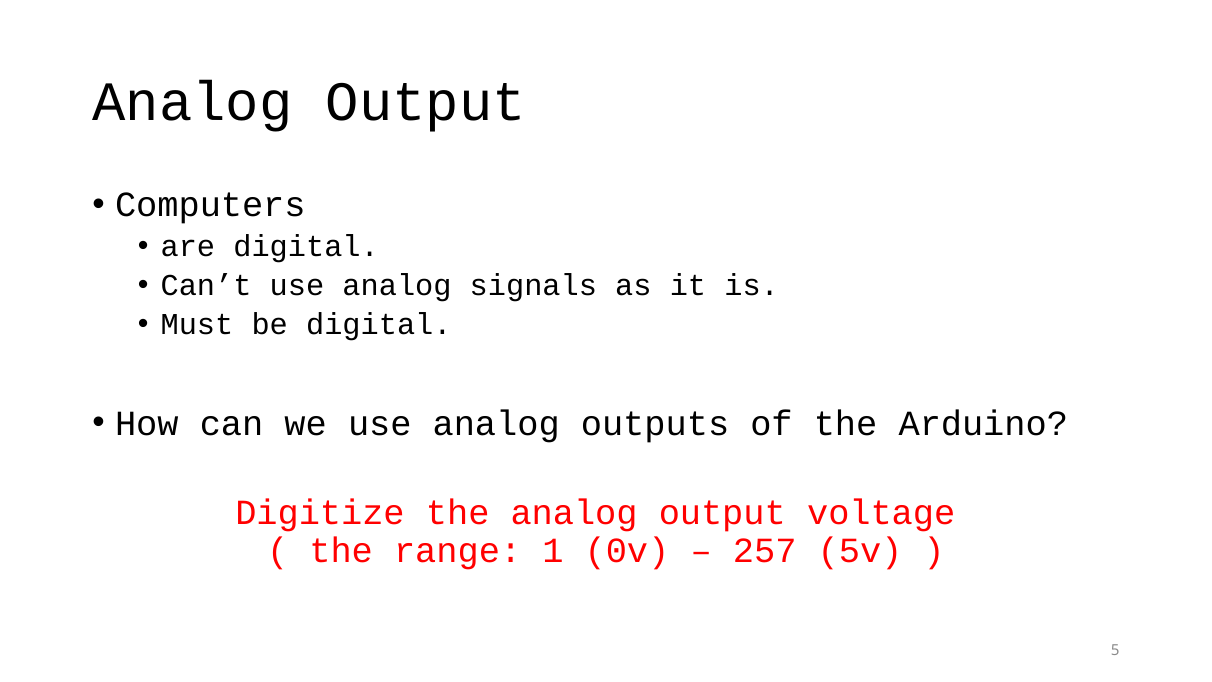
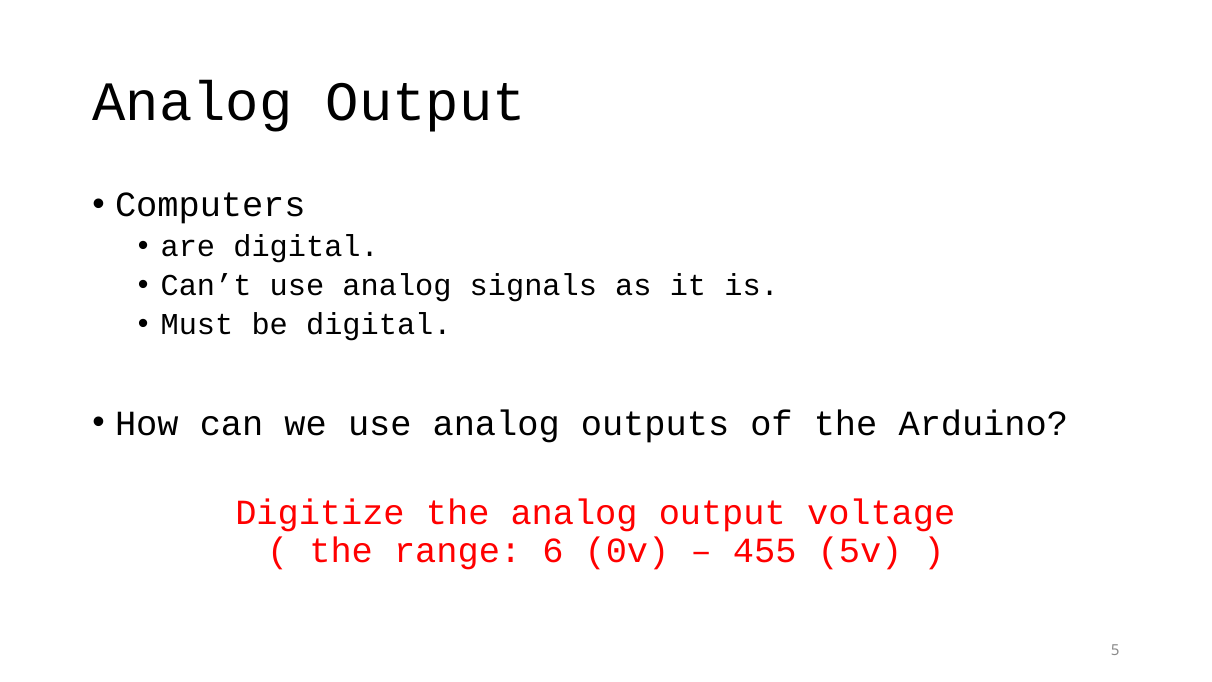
1: 1 -> 6
257: 257 -> 455
